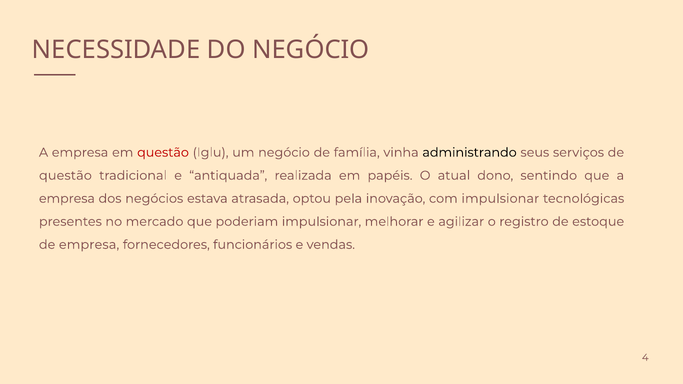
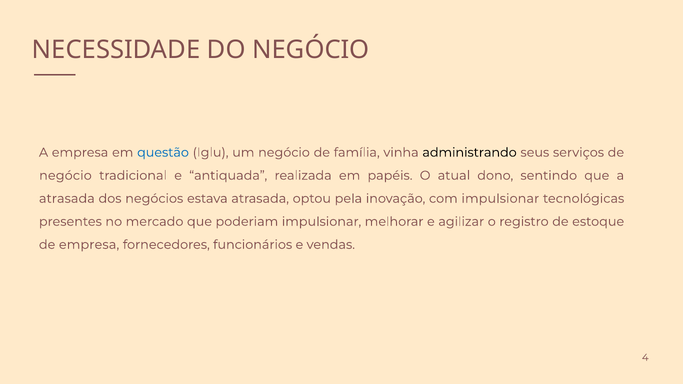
questão at (163, 153) colour: red -> blue
questão at (65, 176): questão -> negócio
empresa at (67, 199): empresa -> atrasada
